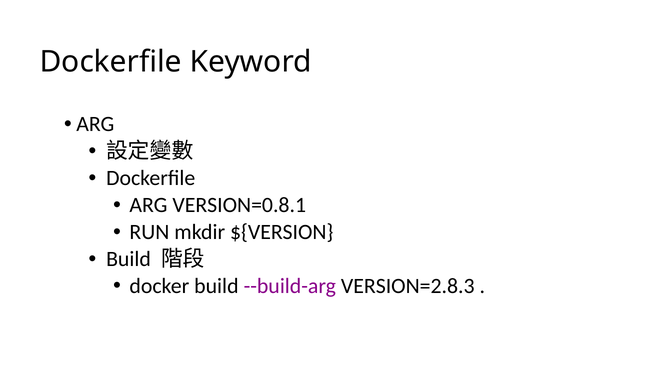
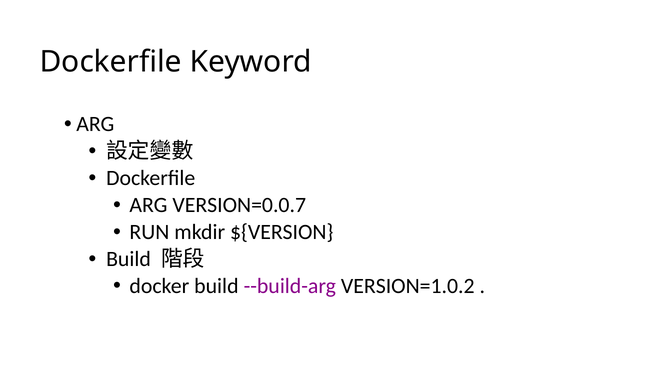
VERSION=0.8.1: VERSION=0.8.1 -> VERSION=0.0.7
VERSION=2.8.3: VERSION=2.8.3 -> VERSION=1.0.2
